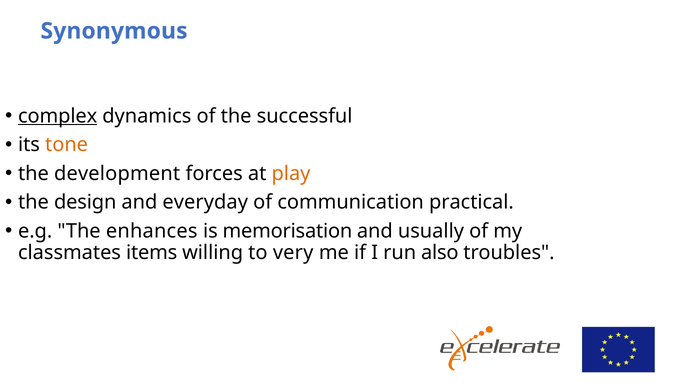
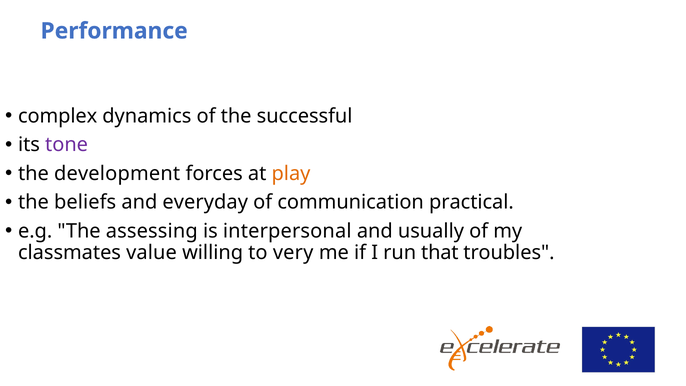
Synonymous: Synonymous -> Performance
complex underline: present -> none
tone colour: orange -> purple
design: design -> beliefs
enhances: enhances -> assessing
memorisation: memorisation -> interpersonal
items: items -> value
also: also -> that
